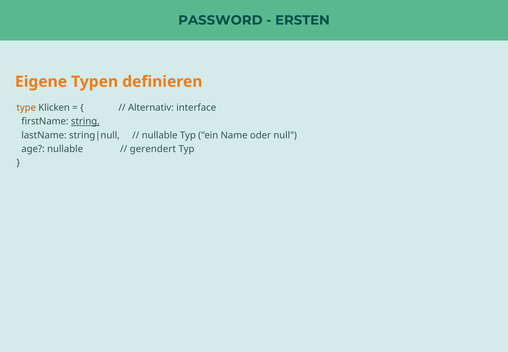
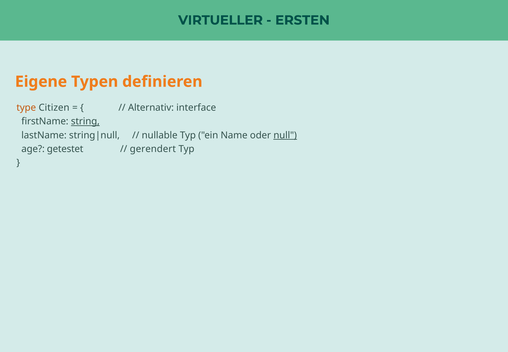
PASSWORD: PASSWORD -> VIRTUELLER
Klicken: Klicken -> Citizen
null underline: none -> present
age nullable: nullable -> getestet
